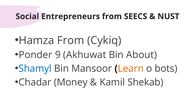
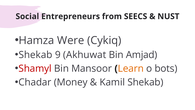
Hamza From: From -> Were
Ponder at (35, 55): Ponder -> Shekab
About: About -> Amjad
Shamyl colour: blue -> red
